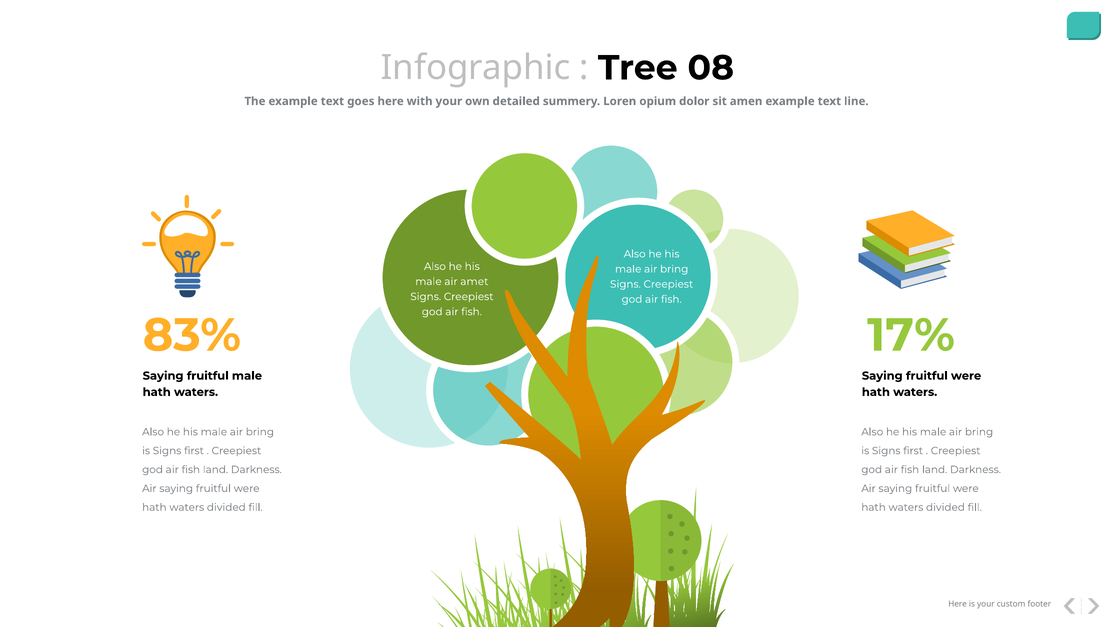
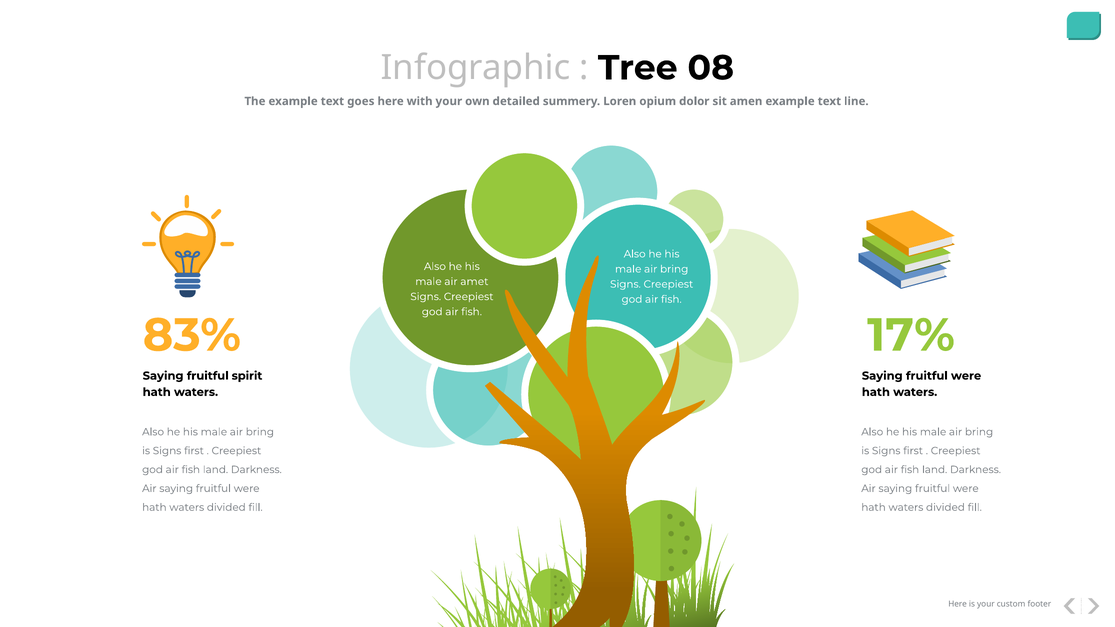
fruitful male: male -> spirit
